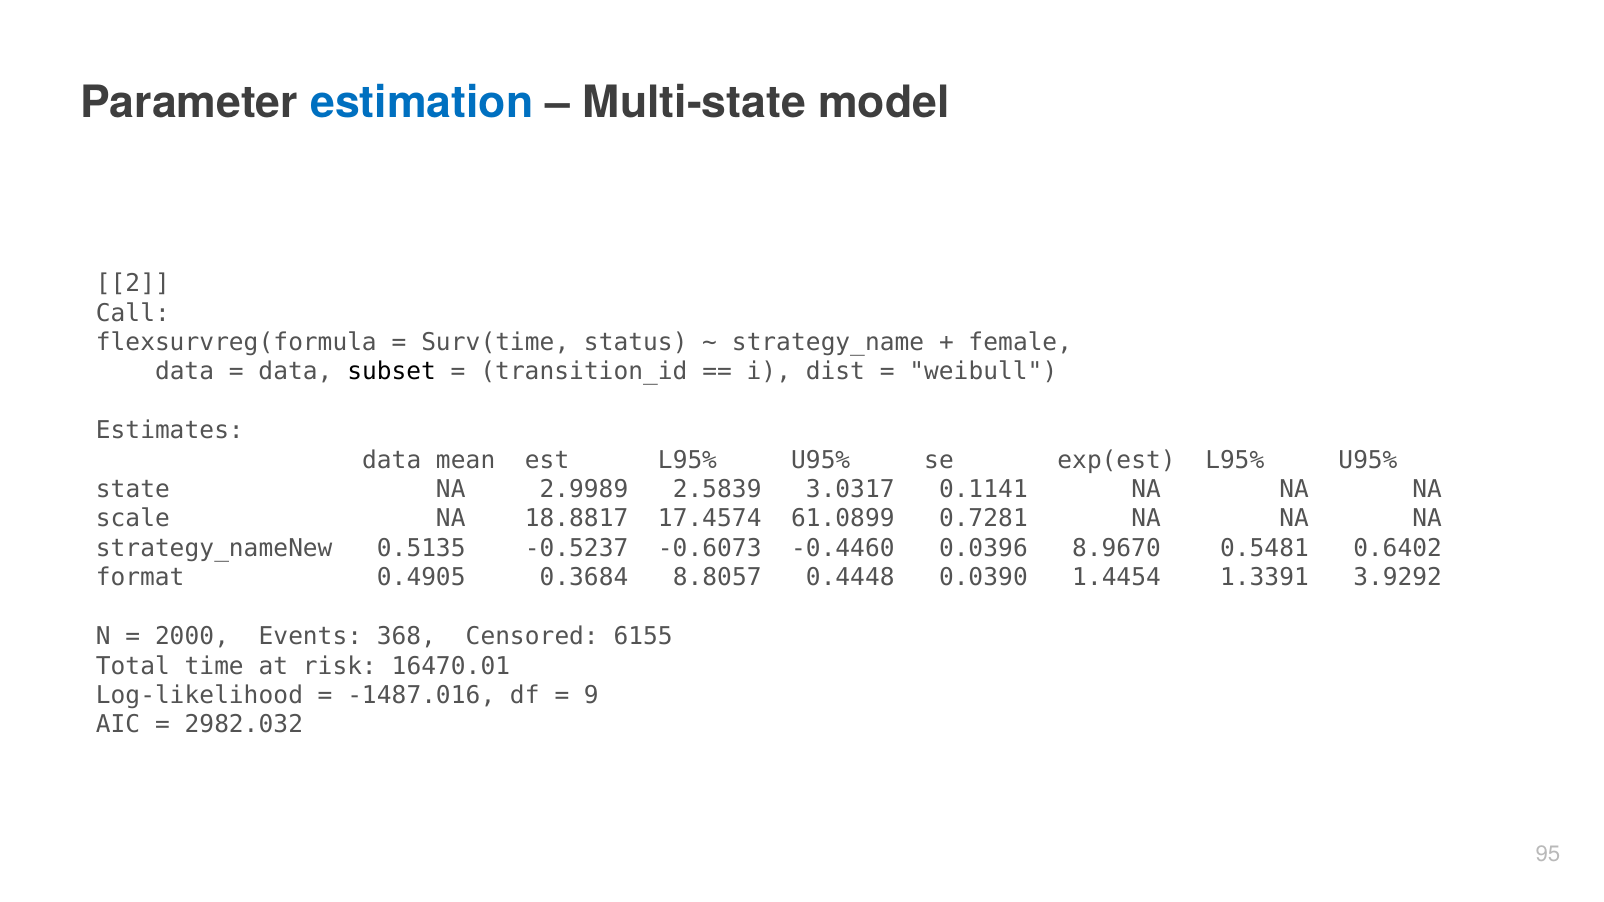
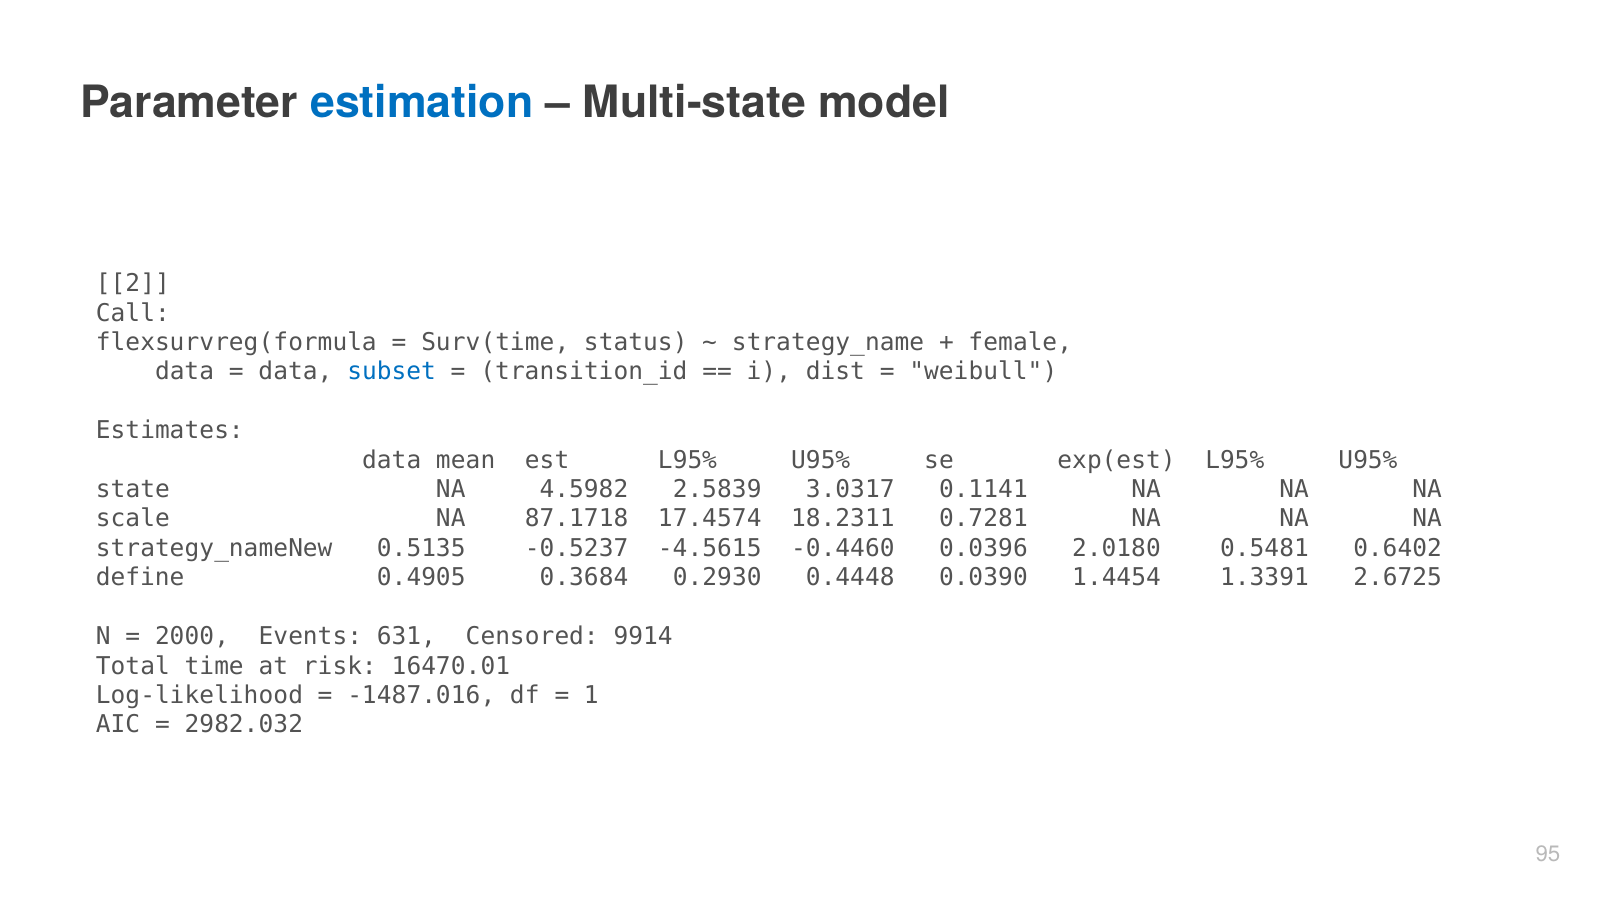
subset colour: black -> blue
2.9989: 2.9989 -> 4.5982
18.8817: 18.8817 -> 87.1718
61.0899: 61.0899 -> 18.2311
-0.6073: -0.6073 -> -4.5615
8.9670: 8.9670 -> 2.0180
format: format -> define
8.8057: 8.8057 -> 0.2930
3.9292: 3.9292 -> 2.6725
368: 368 -> 631
6155: 6155 -> 9914
9: 9 -> 1
